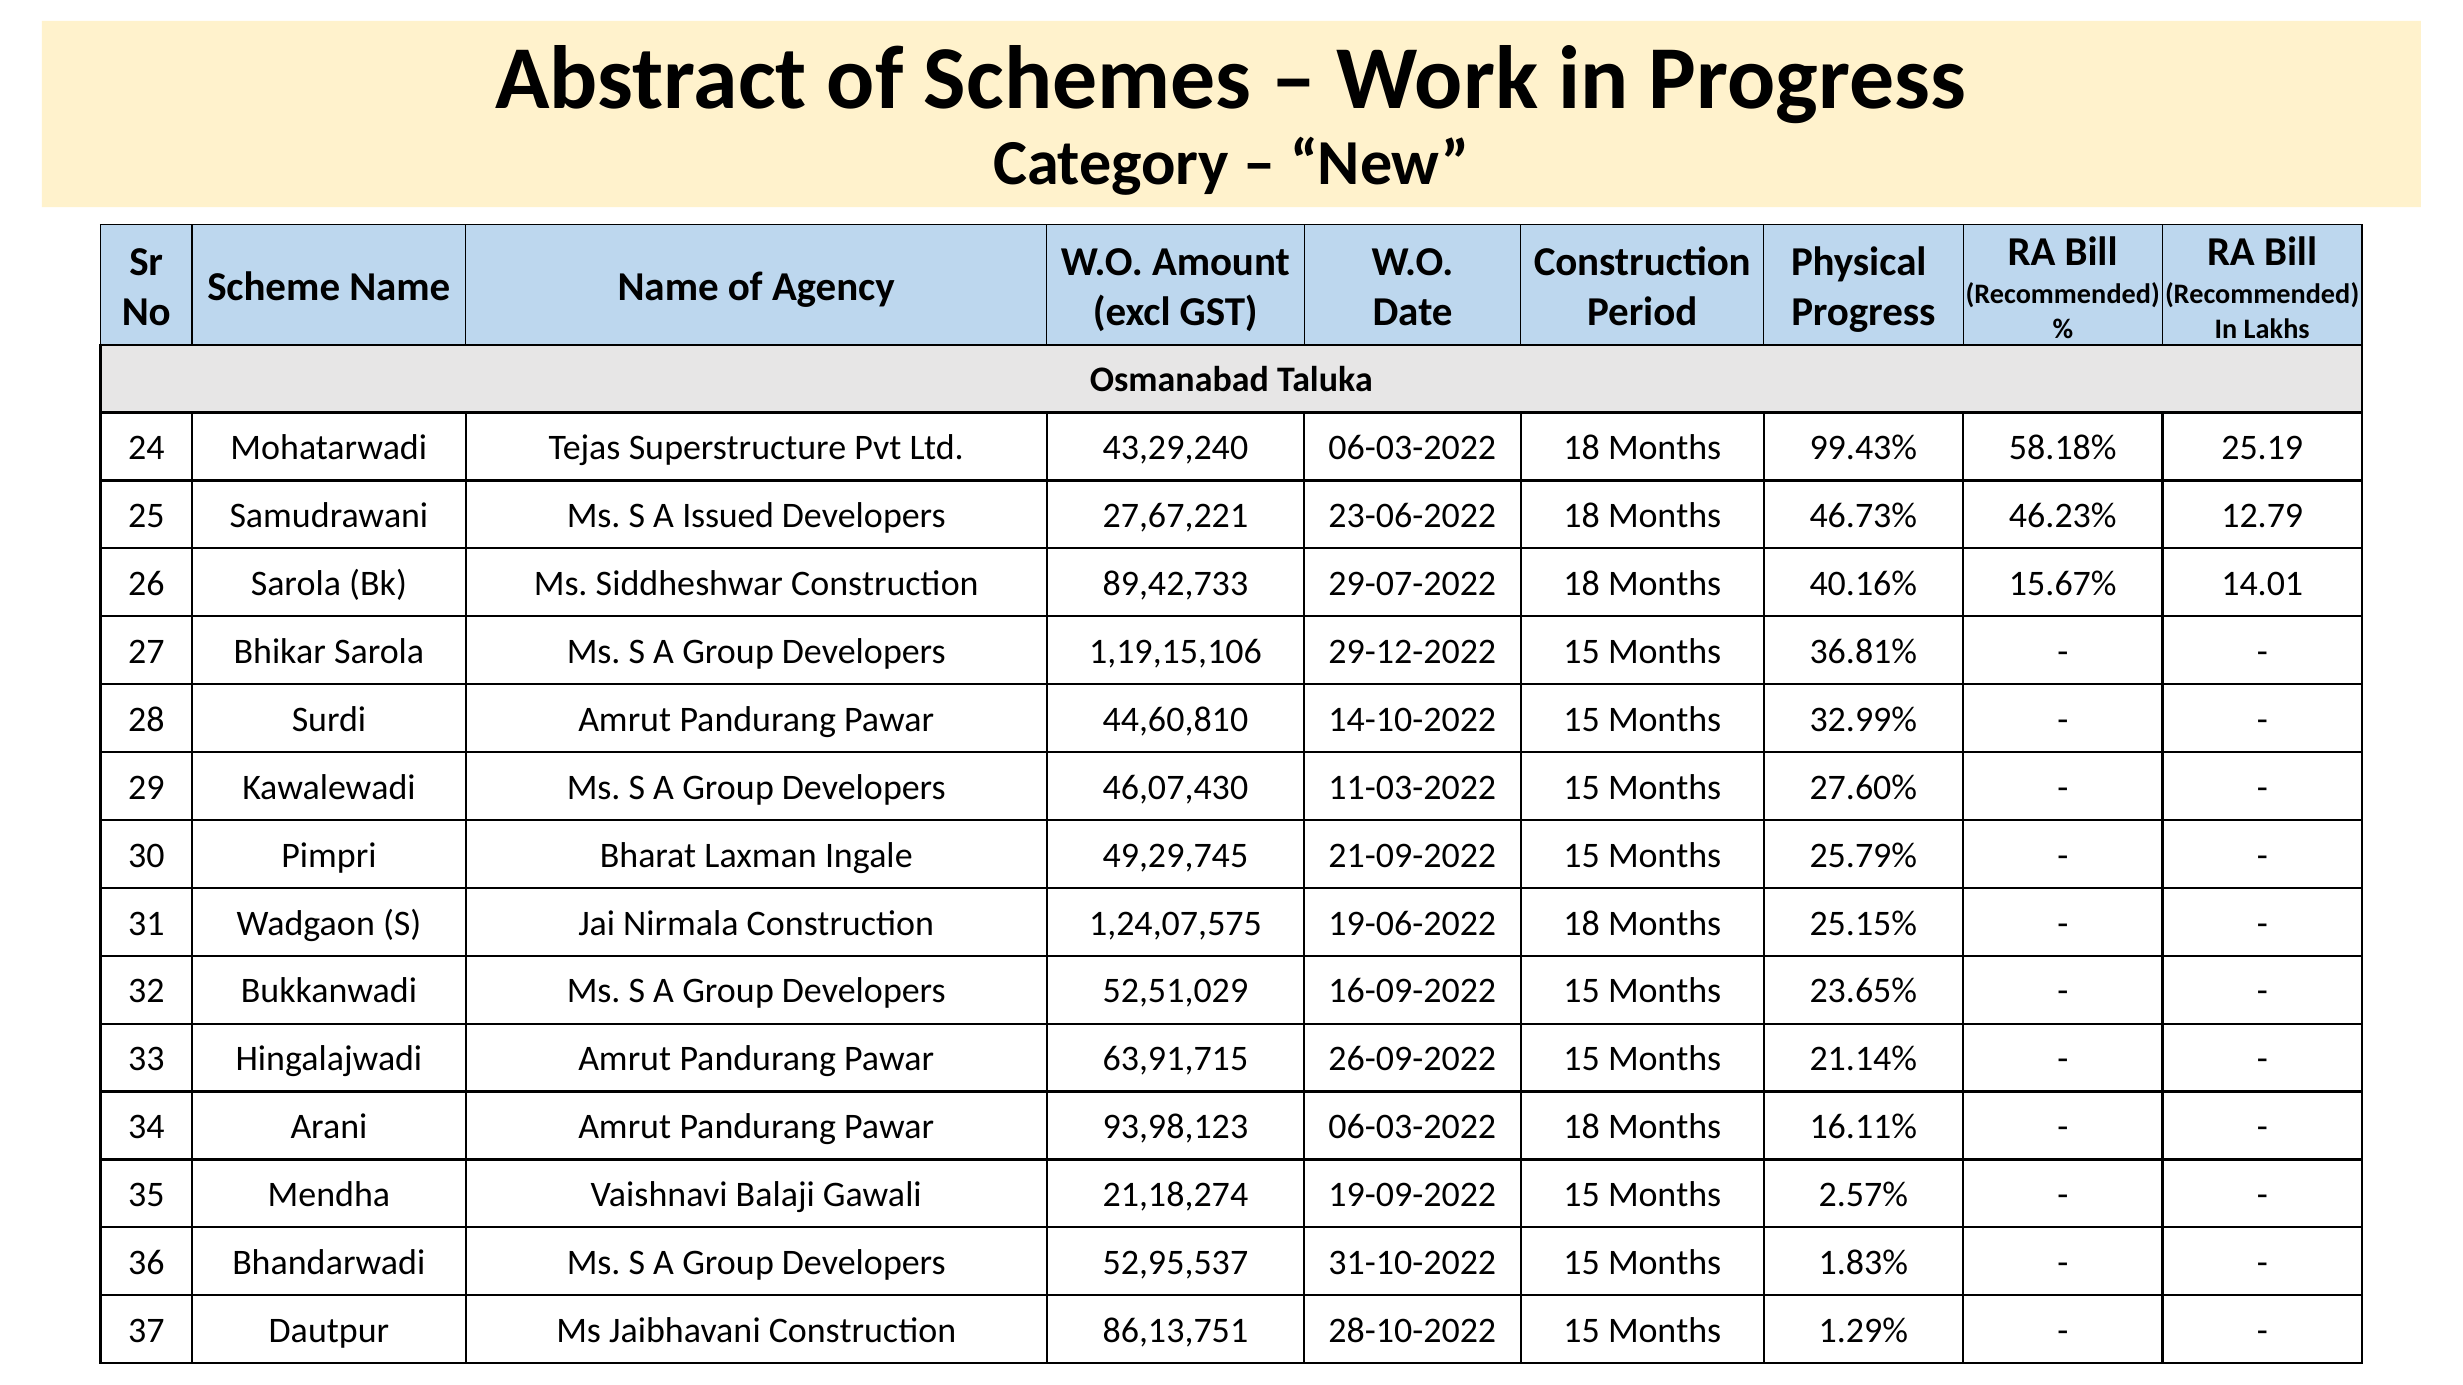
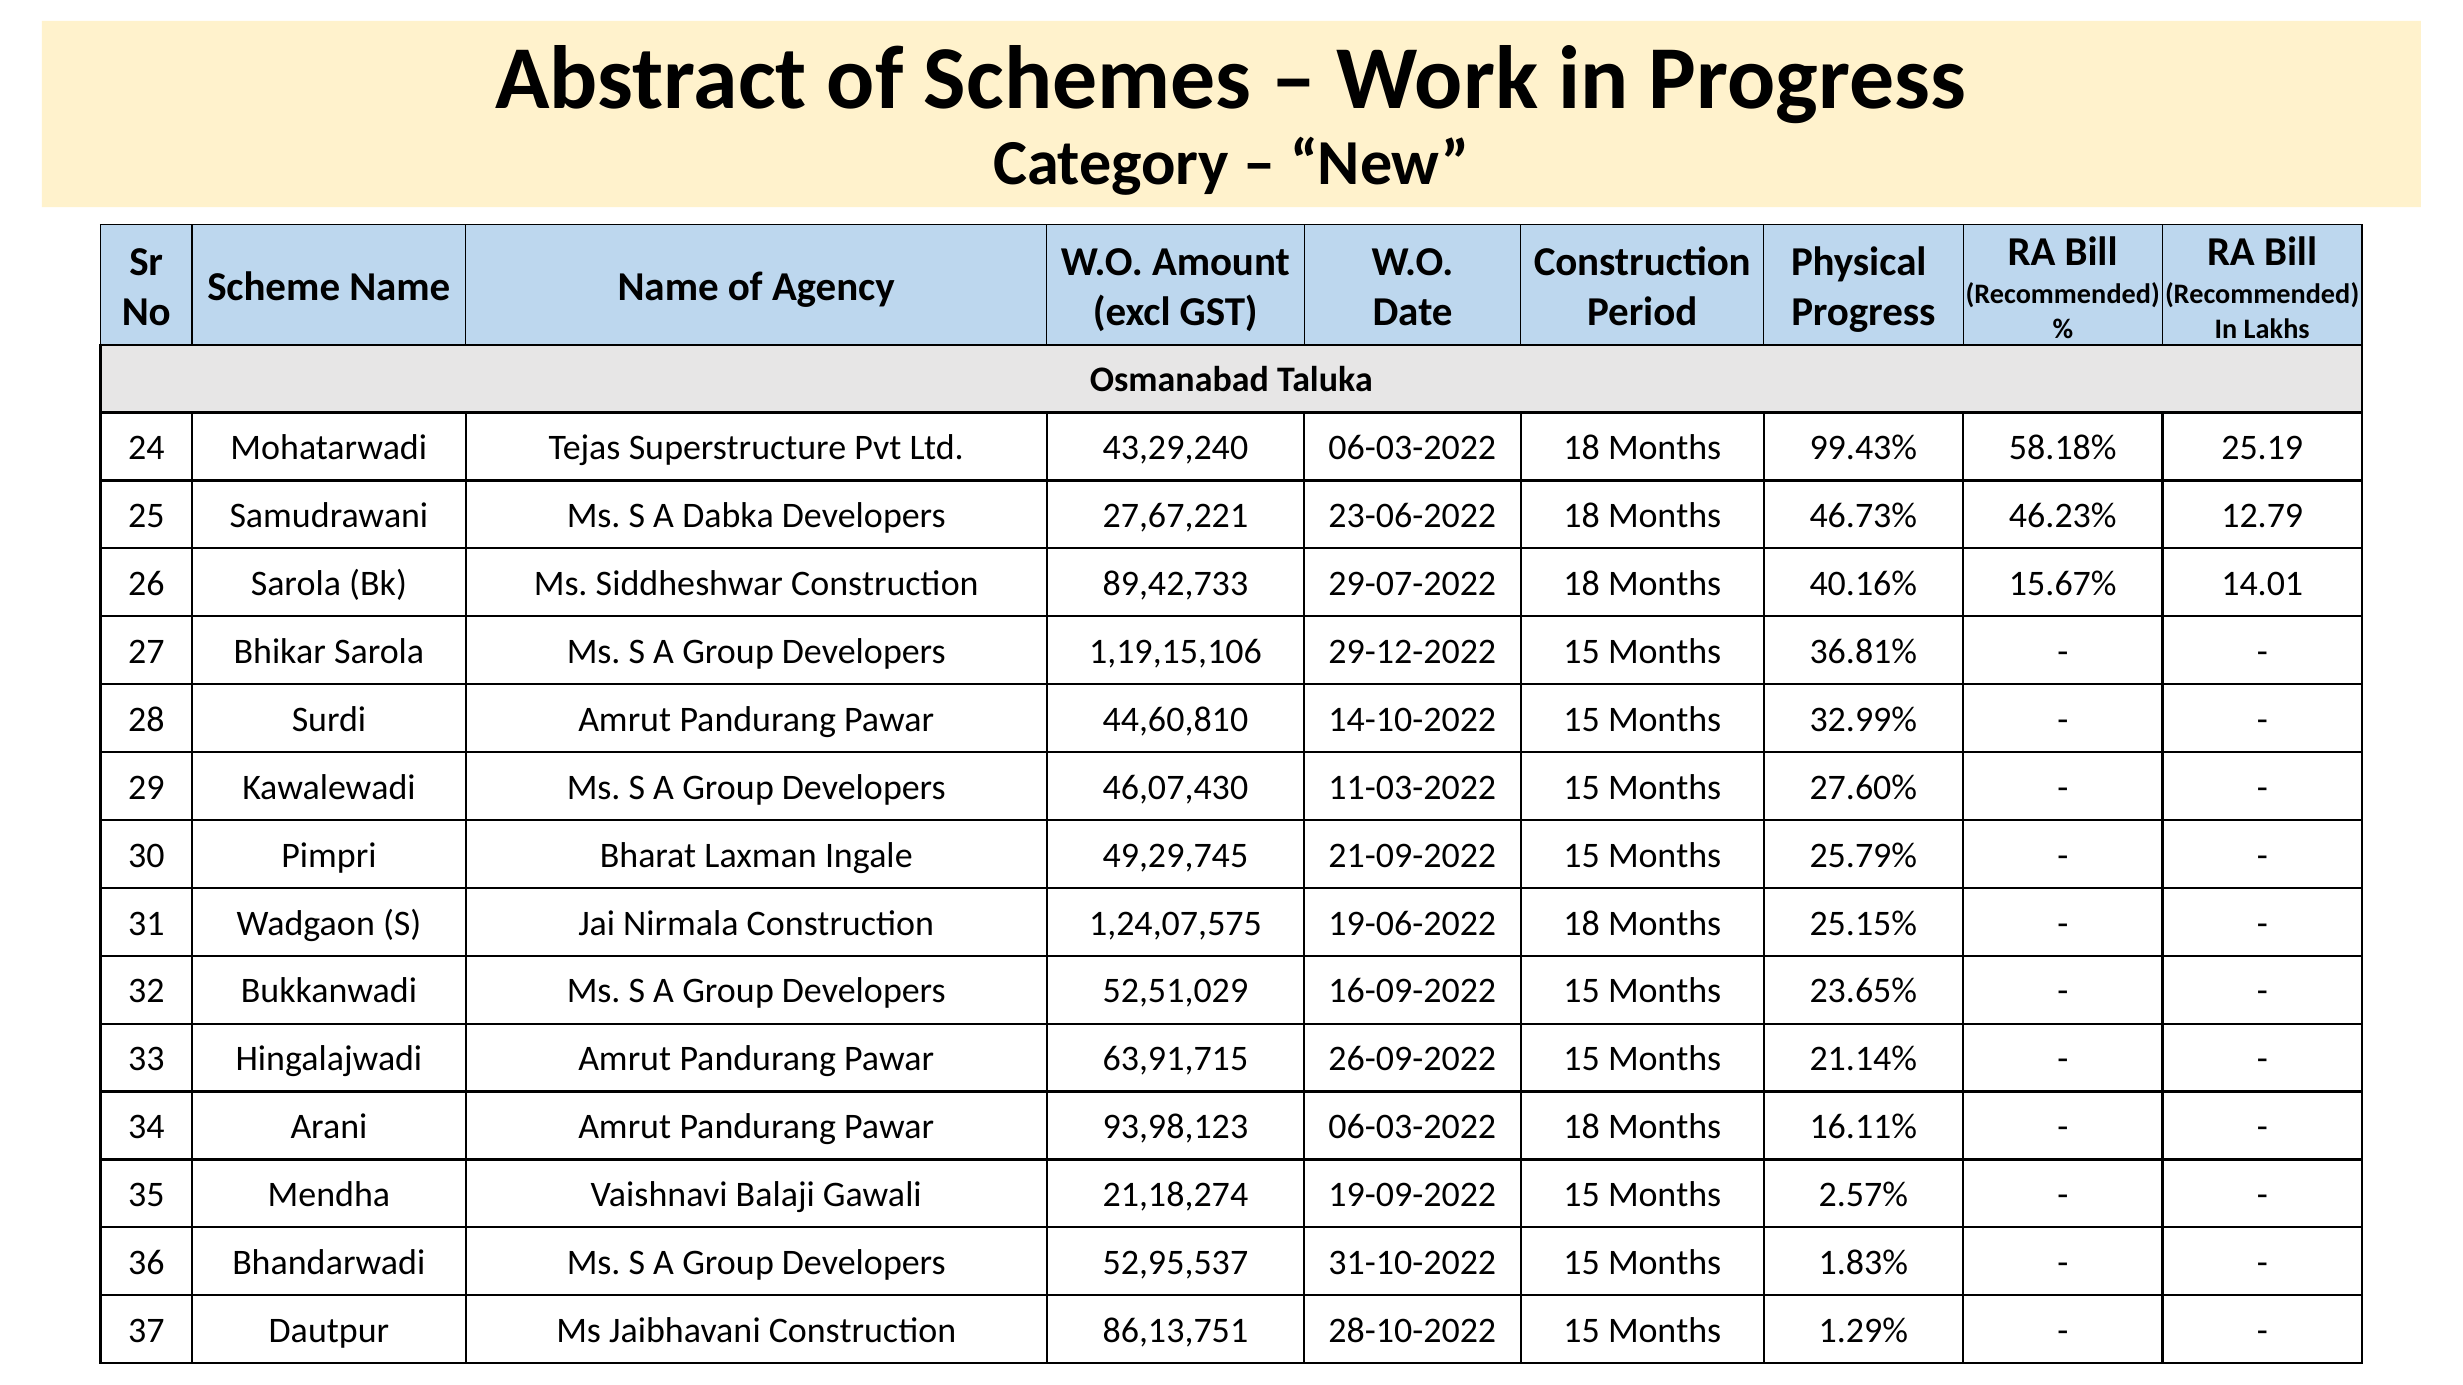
Issued: Issued -> Dabka
